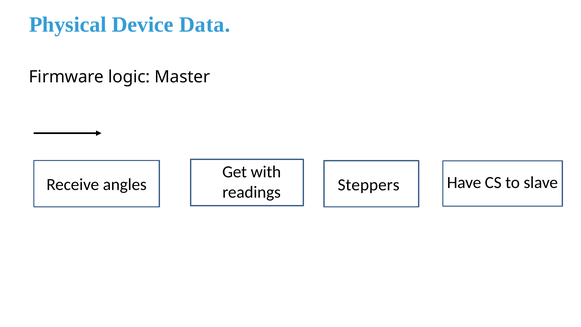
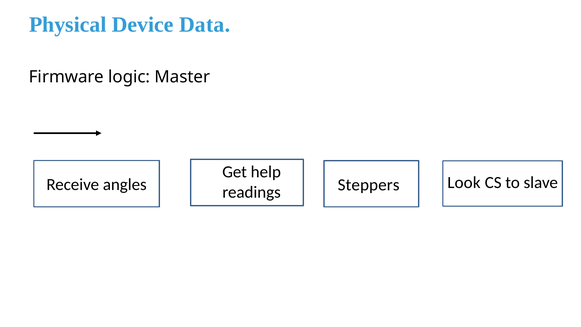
with: with -> help
Have: Have -> Look
